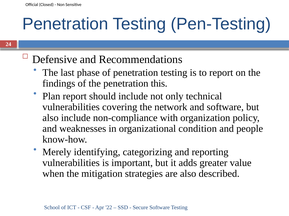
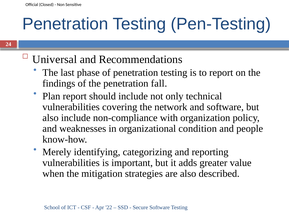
Defensive: Defensive -> Universal
this: this -> fall
